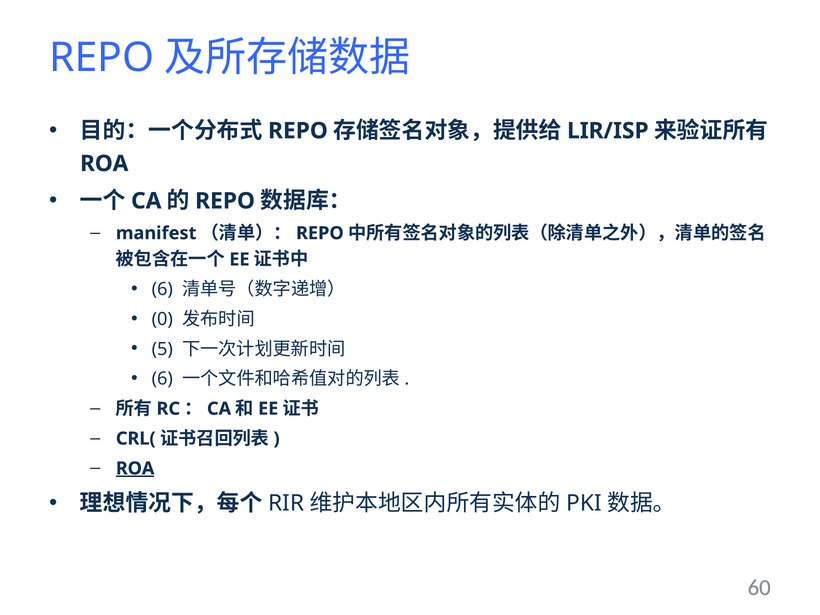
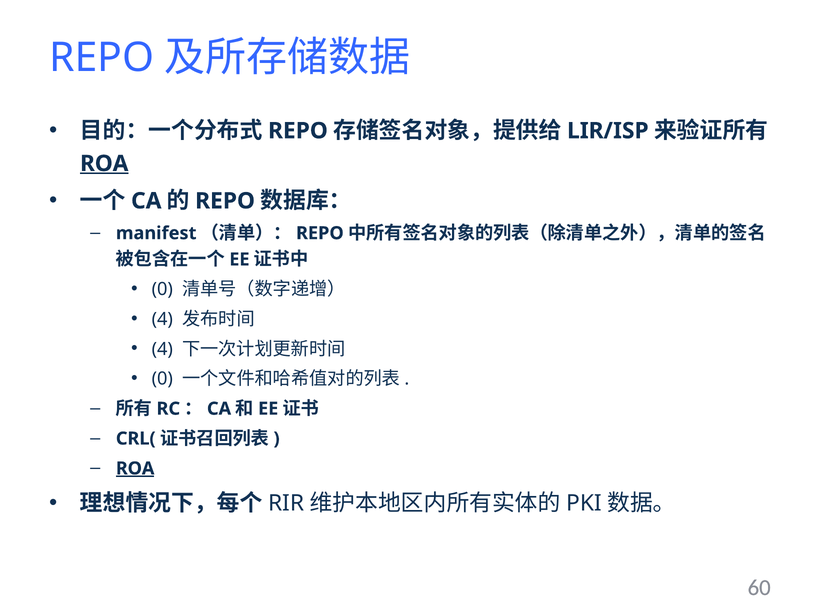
ROA at (104, 164) underline: none -> present
6 at (162, 289): 6 -> 0
0 at (162, 319): 0 -> 4
5 at (162, 349): 5 -> 4
6 at (162, 379): 6 -> 0
